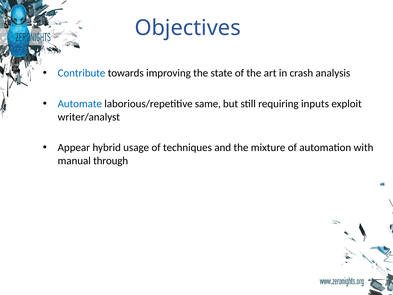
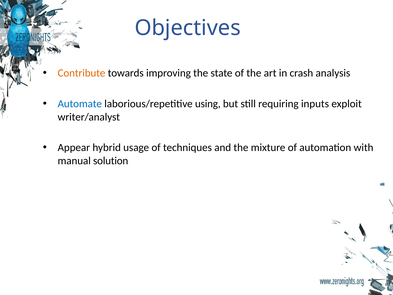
Contribute colour: blue -> orange
same: same -> using
through: through -> solution
